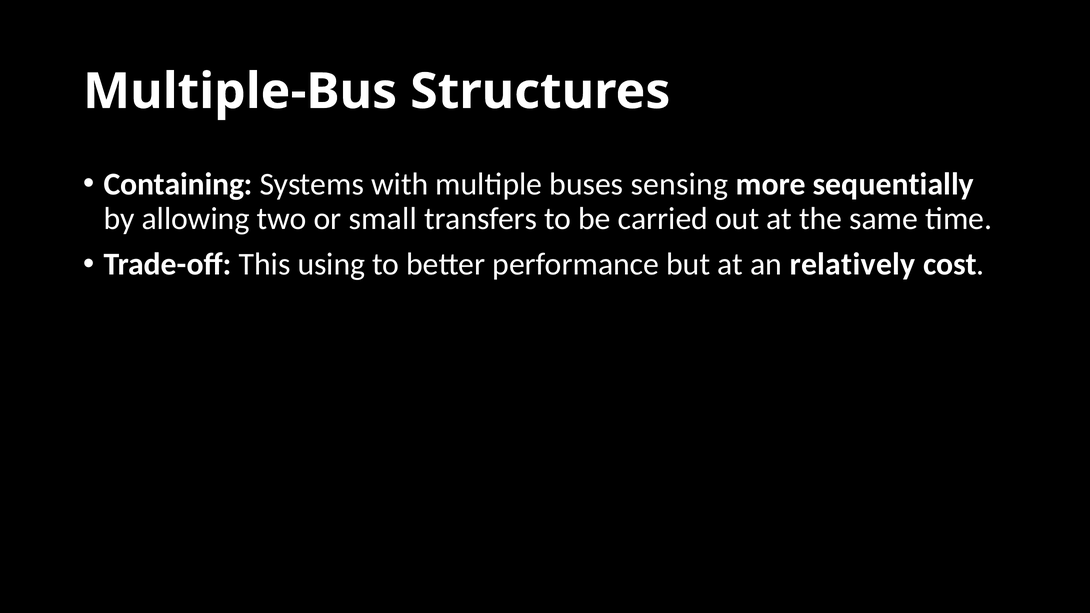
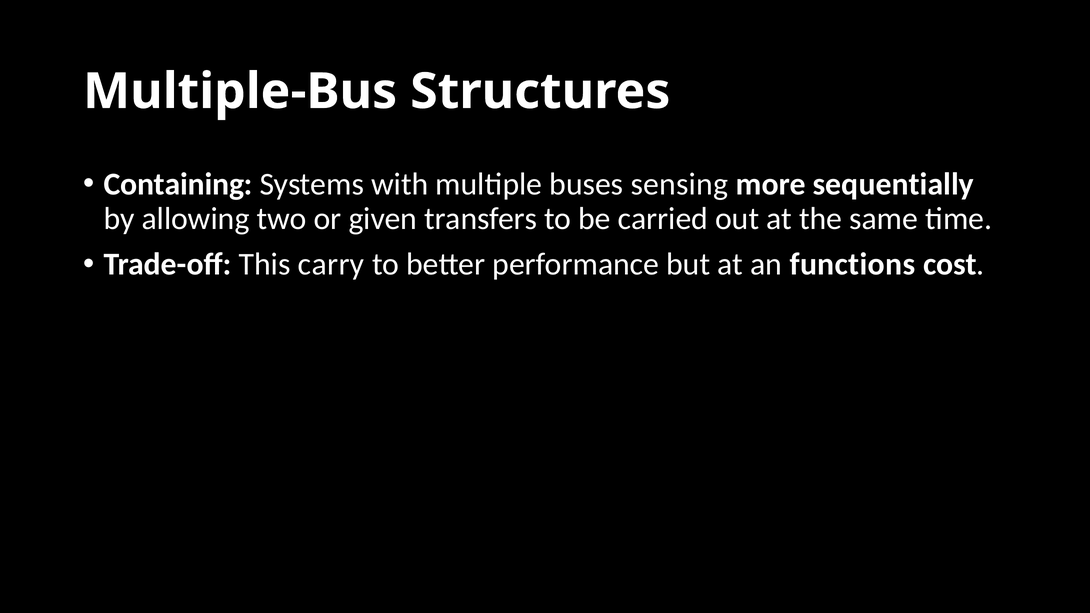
small: small -> given
using: using -> carry
relatively: relatively -> functions
